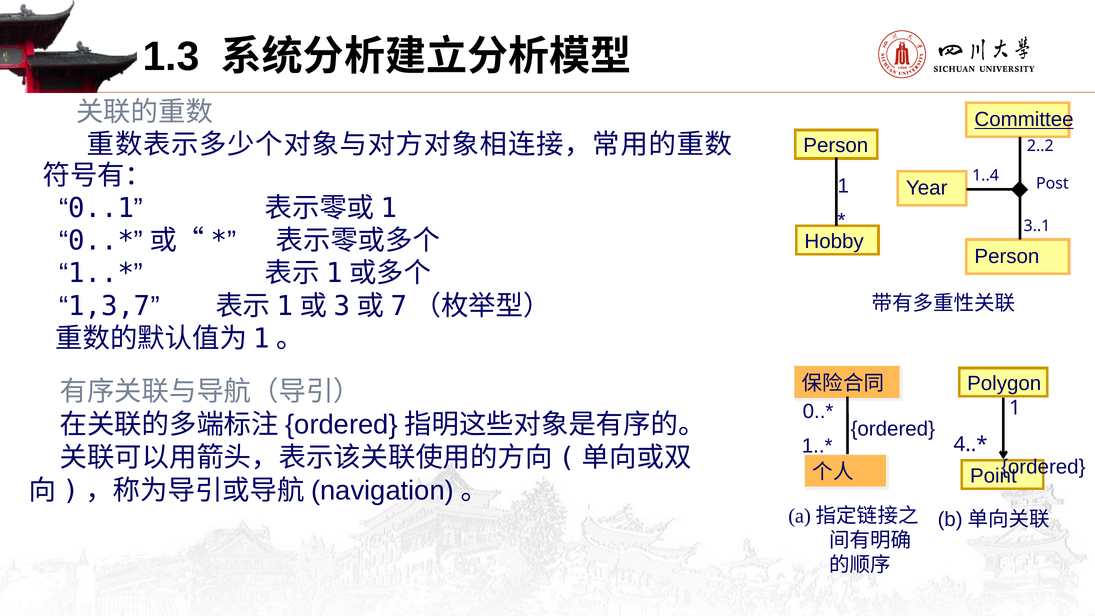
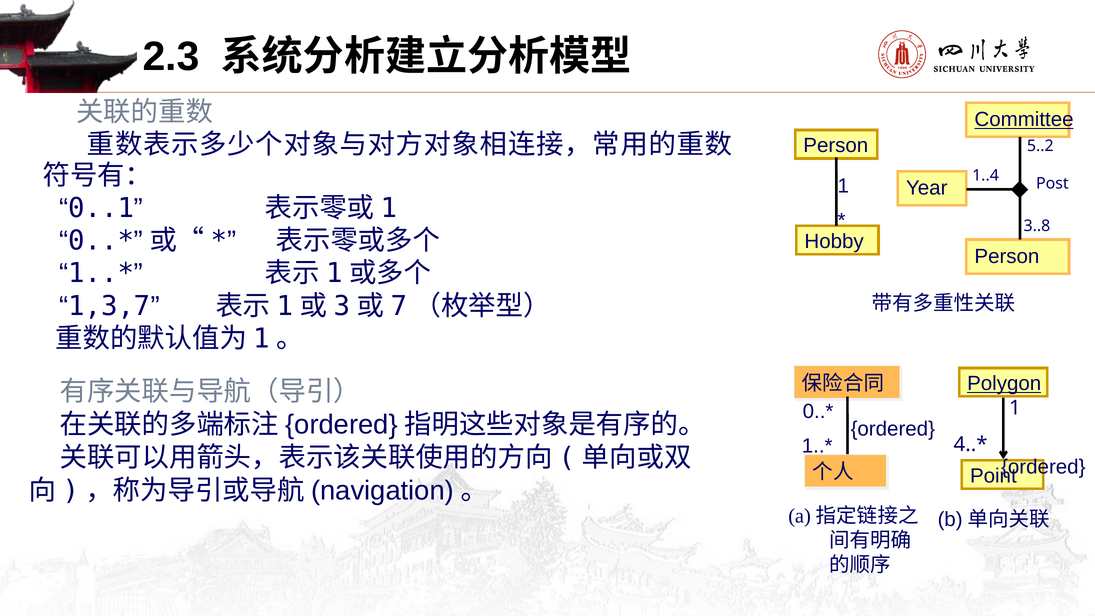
1.3: 1.3 -> 2.3
2..2: 2..2 -> 5..2
3..1: 3..1 -> 3..8
Polygon underline: none -> present
